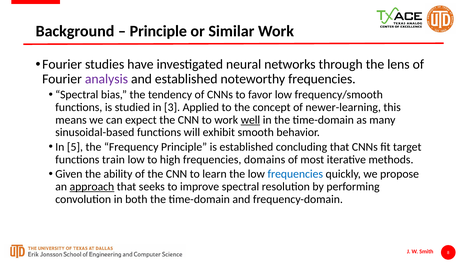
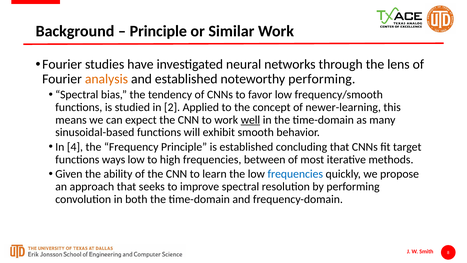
analysis colour: purple -> orange
noteworthy frequencies: frequencies -> performing
3: 3 -> 2
5: 5 -> 4
train: train -> ways
domains: domains -> between
approach underline: present -> none
